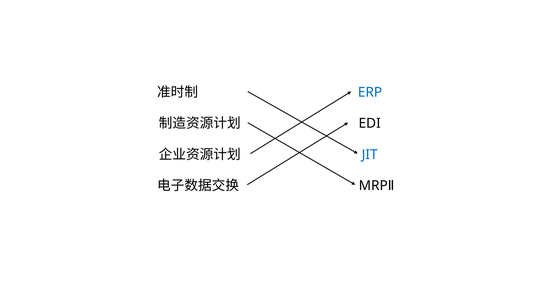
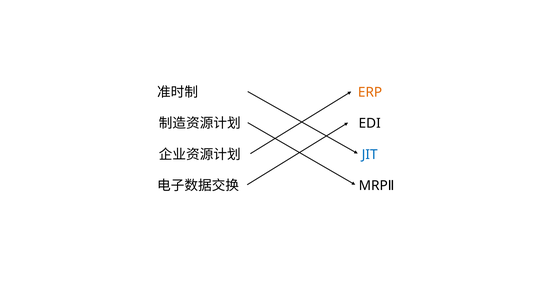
ERP colour: blue -> orange
